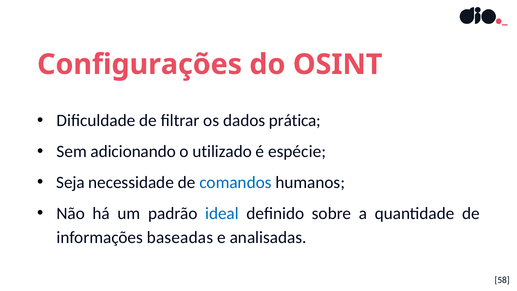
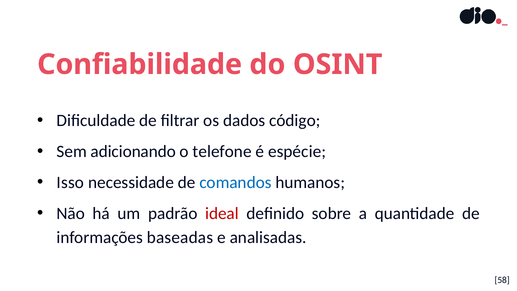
Configurações: Configurações -> Confiabilidade
prática: prática -> código
utilizado: utilizado -> telefone
Seja: Seja -> Isso
ideal colour: blue -> red
